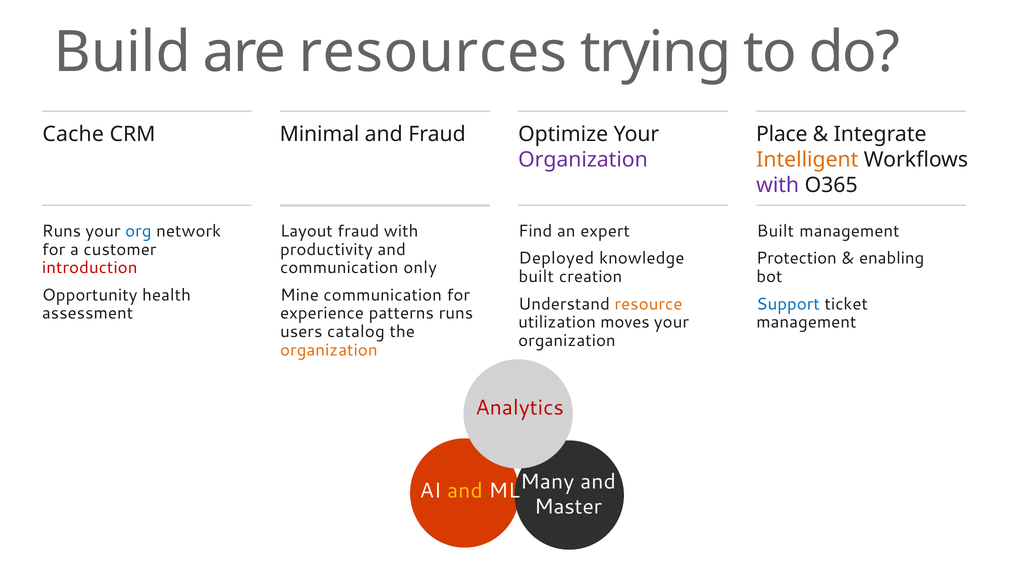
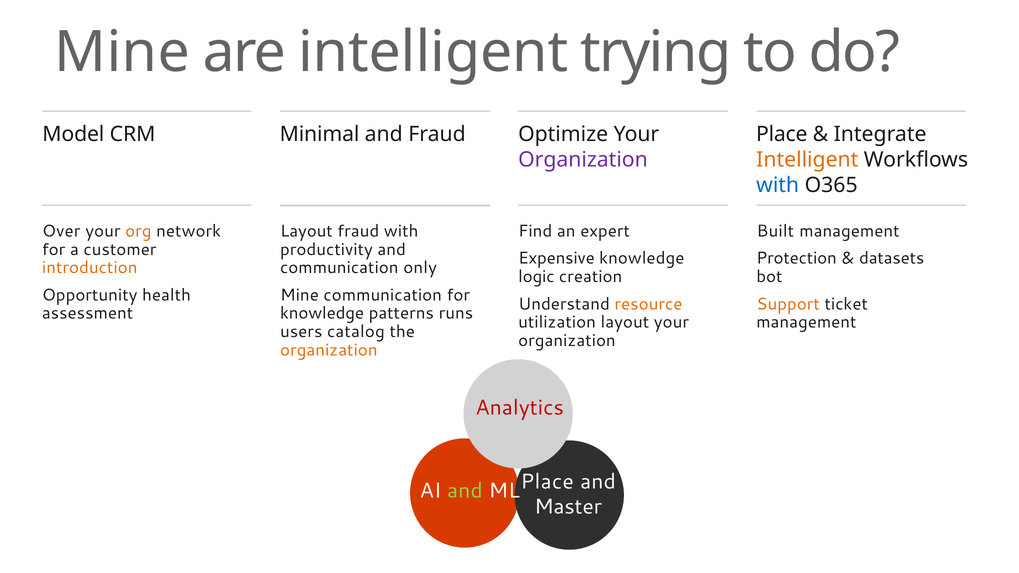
Build at (122, 53): Build -> Mine
are resources: resources -> intelligent
Cache: Cache -> Model
with at (778, 185) colour: purple -> blue
Runs at (61, 231): Runs -> Over
org colour: blue -> orange
Deployed: Deployed -> Expensive
enabling: enabling -> datasets
introduction colour: red -> orange
built at (536, 277): built -> logic
Support colour: blue -> orange
experience at (322, 313): experience -> knowledge
utilization moves: moves -> layout
and at (465, 491) colour: yellow -> light green
ML Many: Many -> Place
